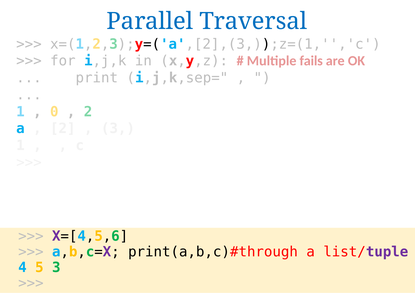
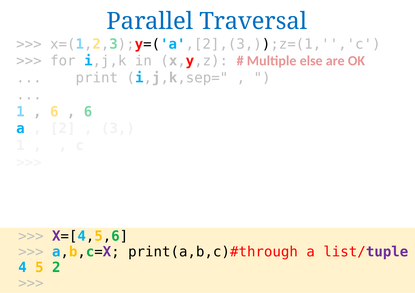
fails: fails -> else
0 at (54, 112): 0 -> 6
2 at (88, 112): 2 -> 6
5 3: 3 -> 2
